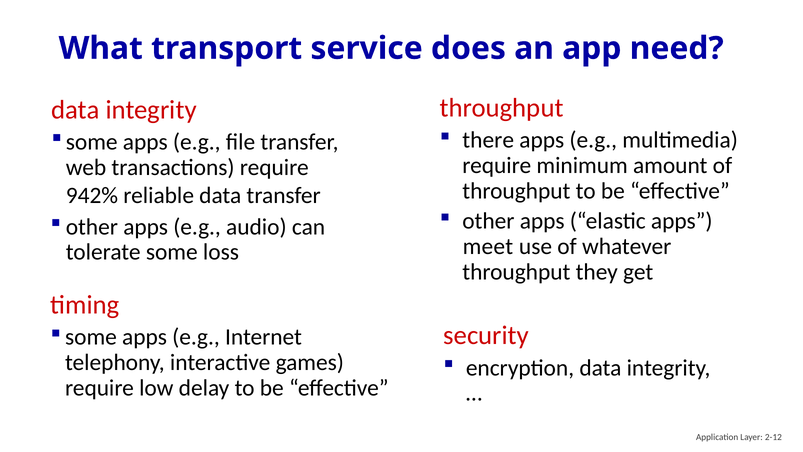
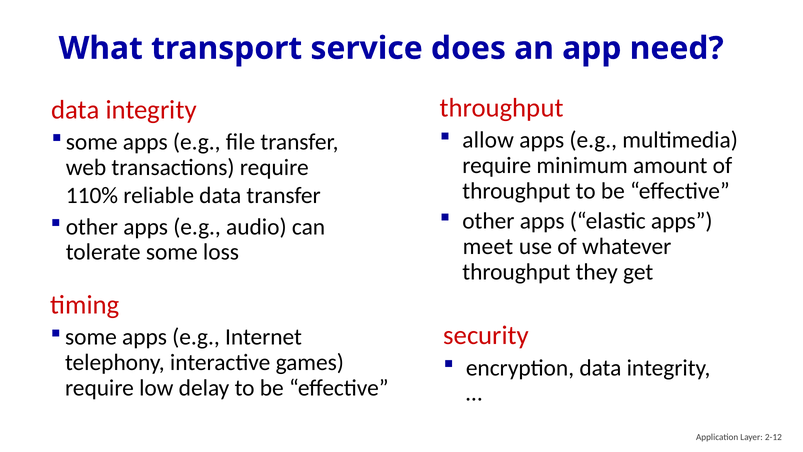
there: there -> allow
942%: 942% -> 110%
